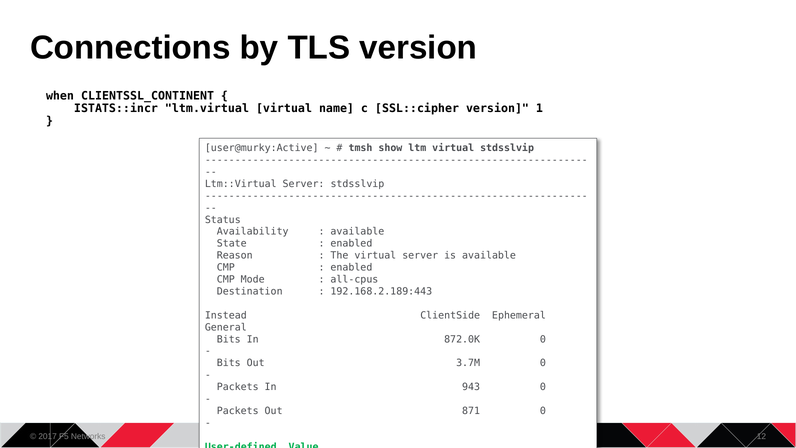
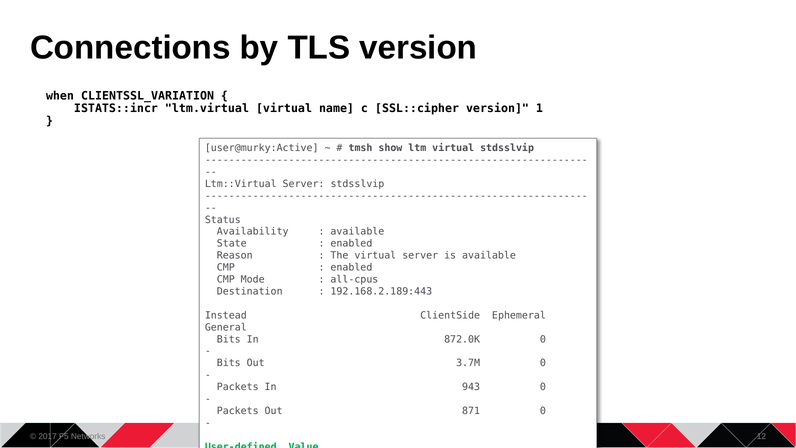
CLIENTSSL_CONTINENT: CLIENTSSL_CONTINENT -> CLIENTSSL_VARIATION
